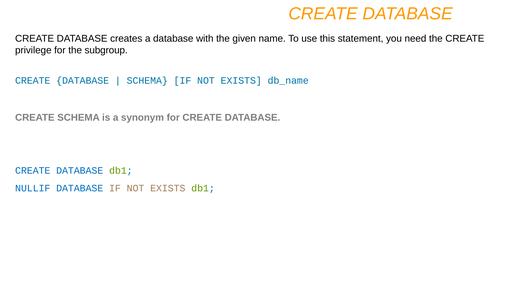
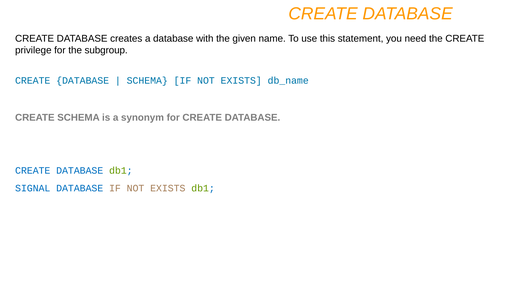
NULLIF: NULLIF -> SIGNAL
